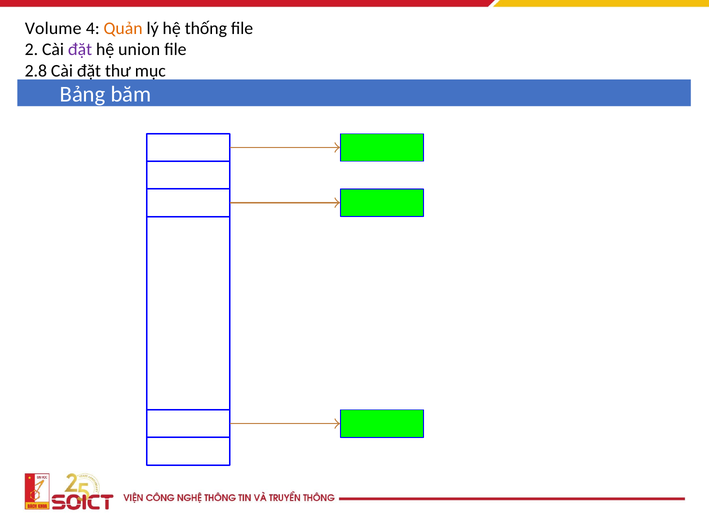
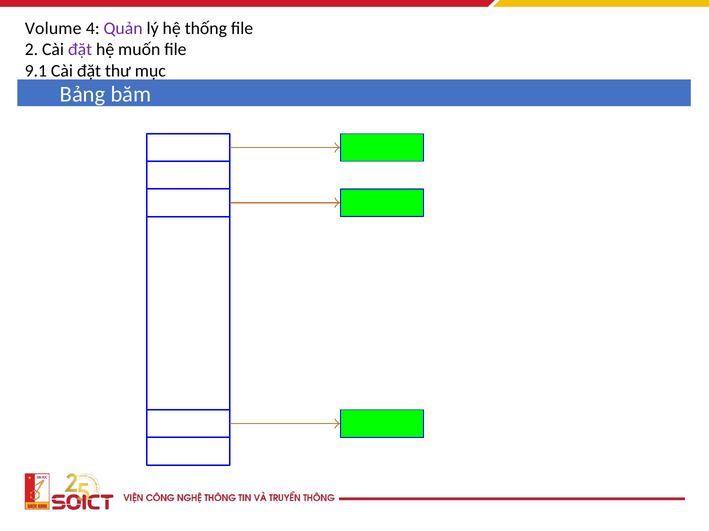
Quản colour: orange -> purple
union: union -> muốn
2.8: 2.8 -> 9.1
